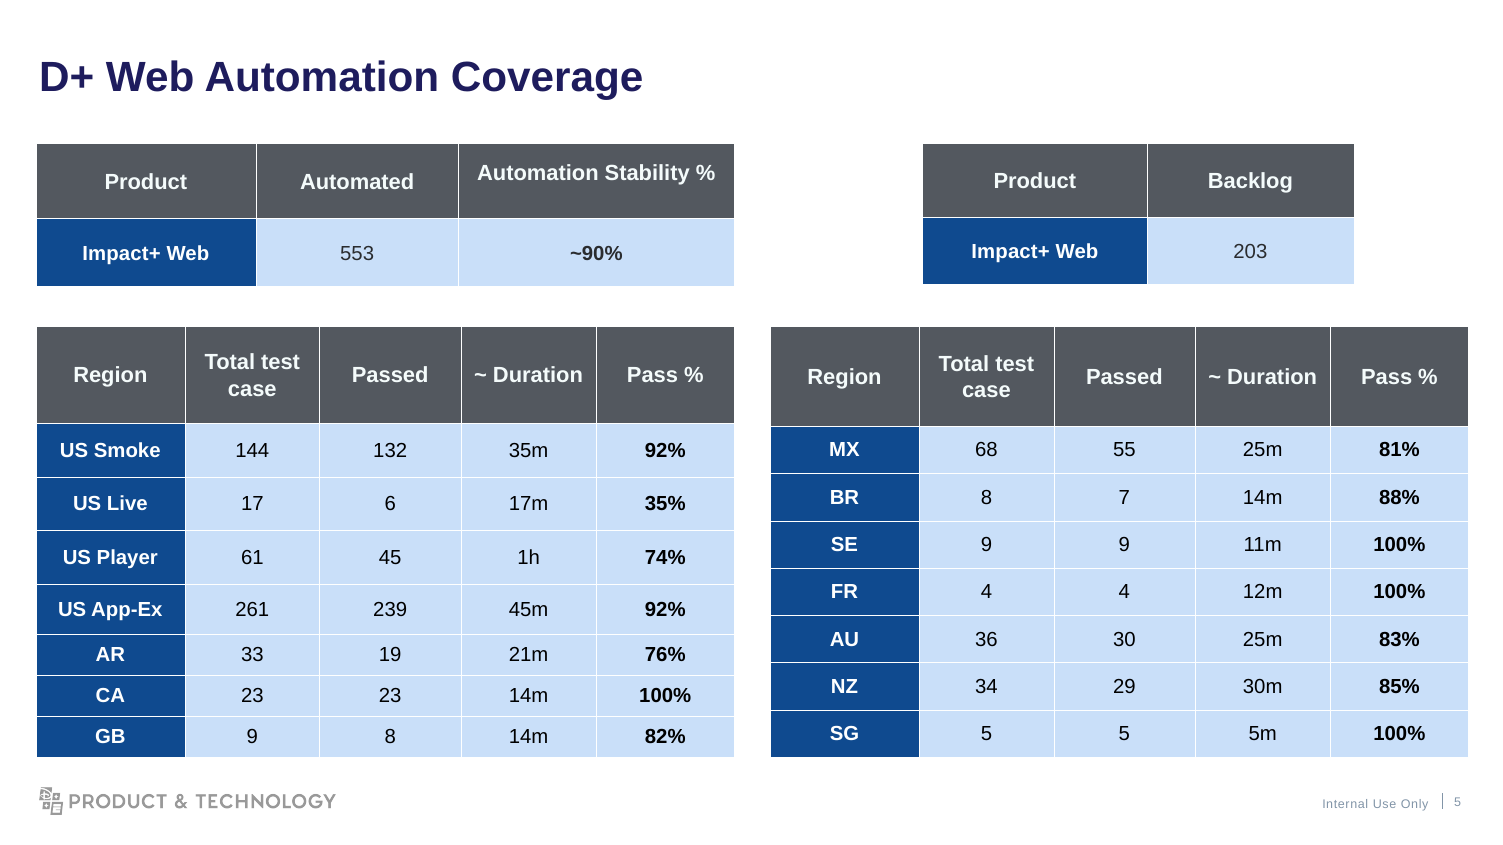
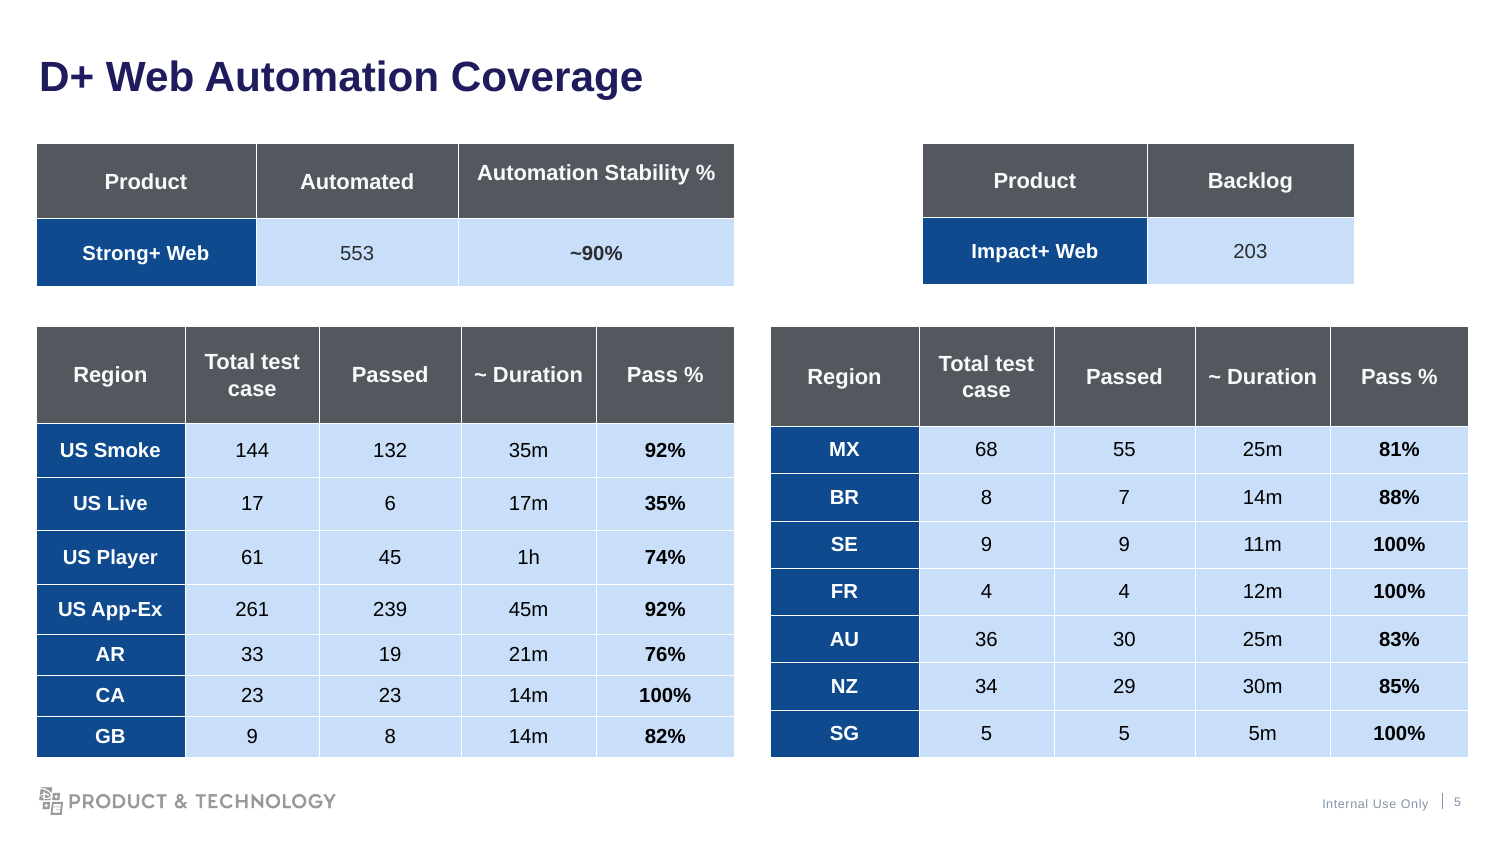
Impact+ at (122, 254): Impact+ -> Strong+
